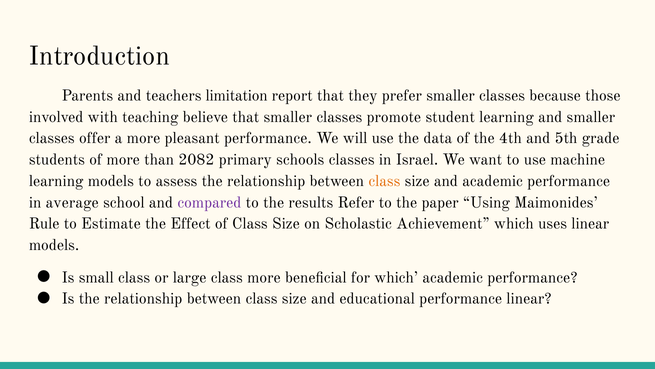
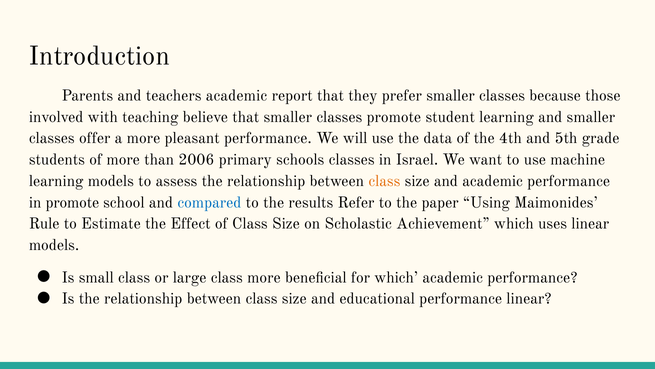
teachers limitation: limitation -> academic
2082: 2082 -> 2006
in average: average -> promote
compared colour: purple -> blue
